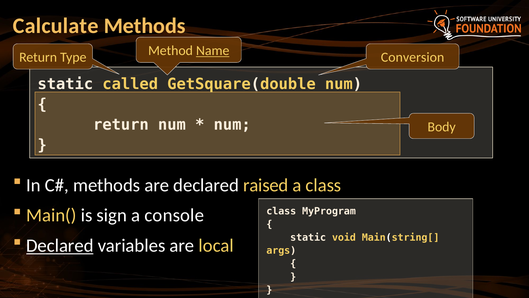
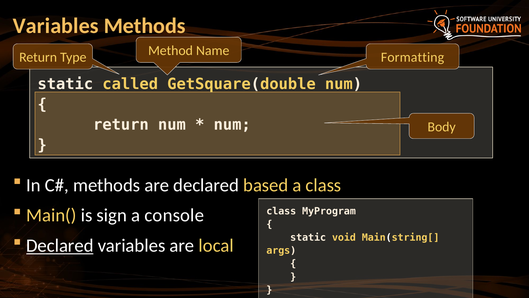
Calculate at (56, 26): Calculate -> Variables
Name underline: present -> none
Conversion: Conversion -> Formatting
raised: raised -> based
